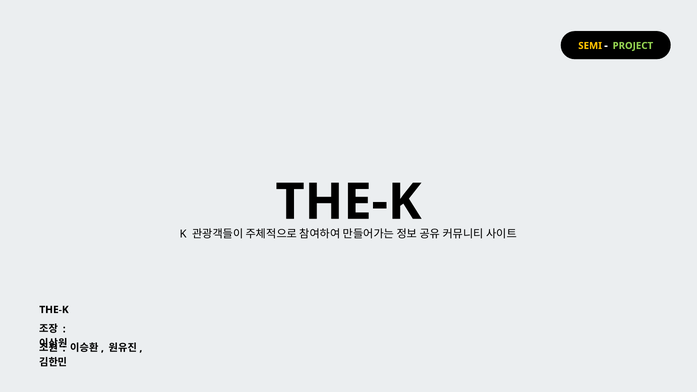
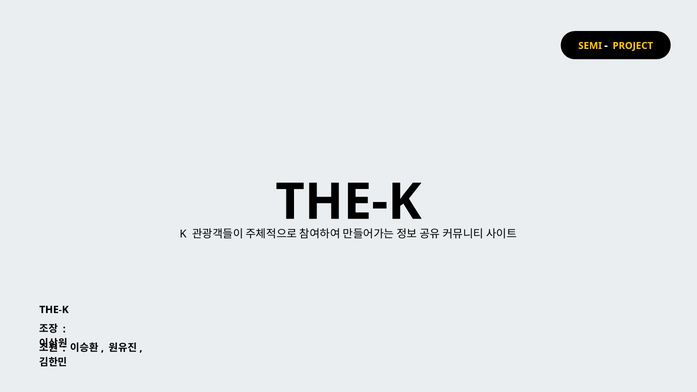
PROJECT colour: light green -> yellow
